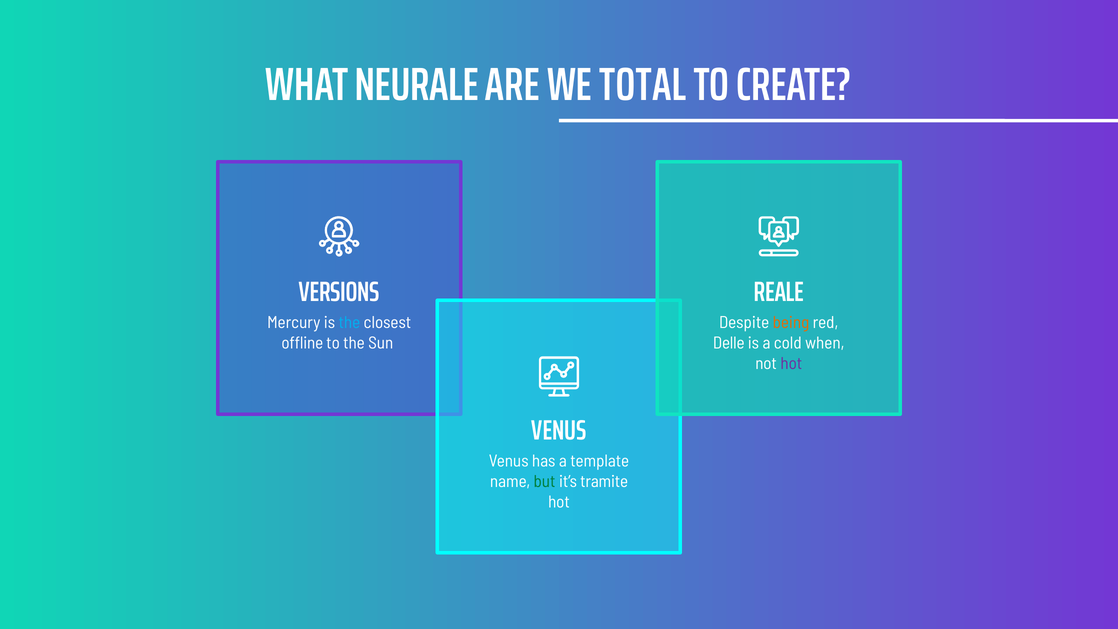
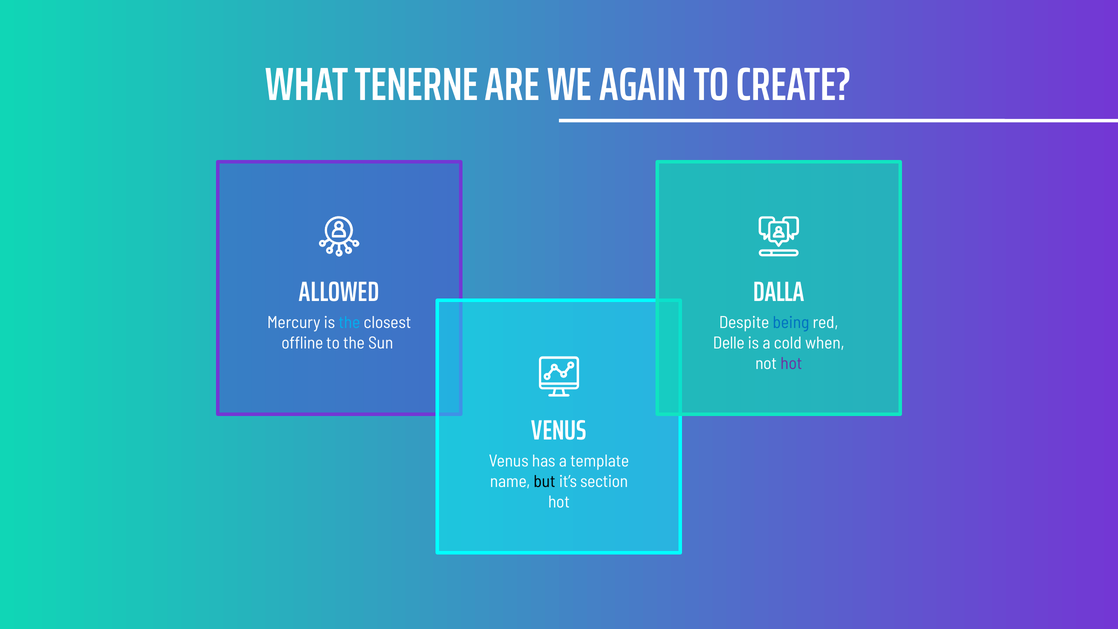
NEURALE: NEURALE -> TENERNE
TOTAL: TOTAL -> AGAIN
VERSIONS: VERSIONS -> ALLOWED
REALE: REALE -> DALLA
being colour: orange -> blue
but colour: green -> black
tramite: tramite -> section
